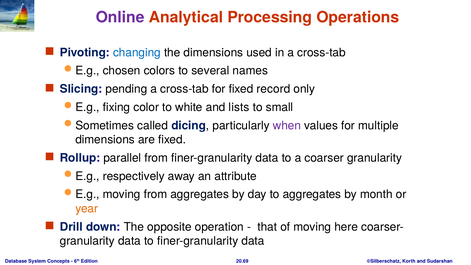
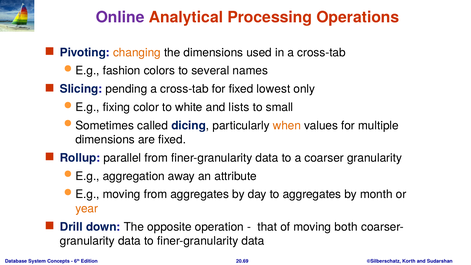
changing colour: blue -> orange
chosen: chosen -> fashion
record: record -> lowest
when colour: purple -> orange
respectively: respectively -> aggregation
here: here -> both
